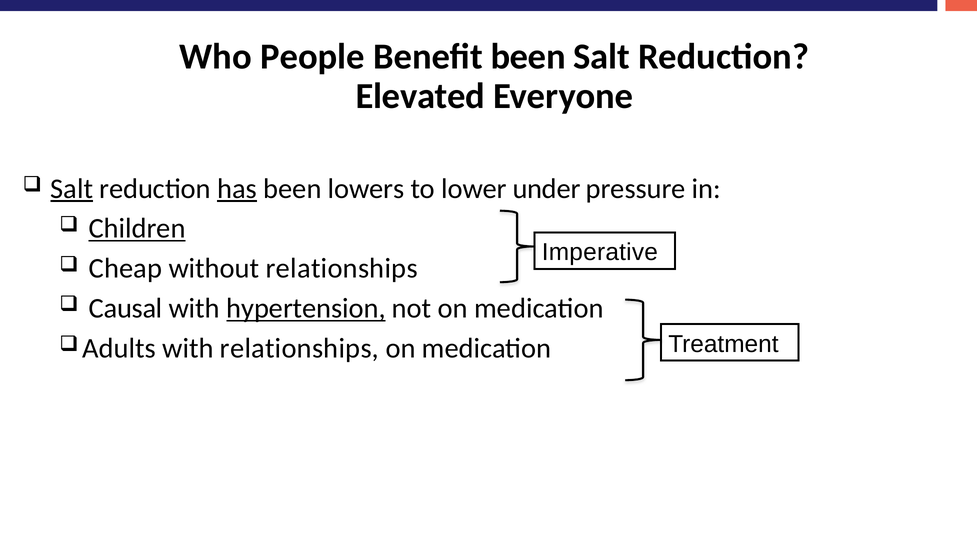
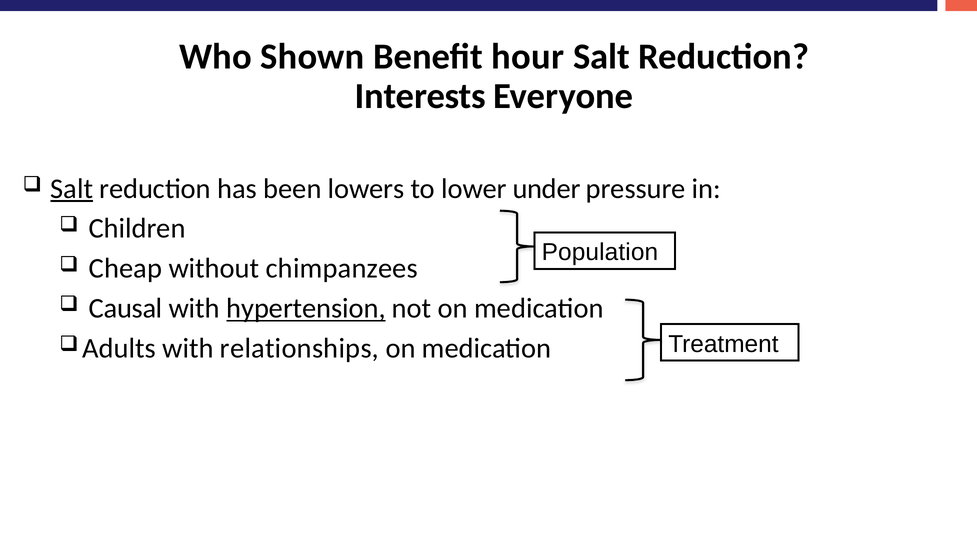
People: People -> Shown
Benefit been: been -> hour
Elevated: Elevated -> Interests
has underline: present -> none
Children underline: present -> none
Imperative: Imperative -> Population
without relationships: relationships -> chimpanzees
